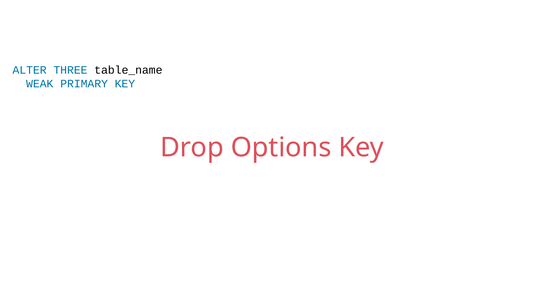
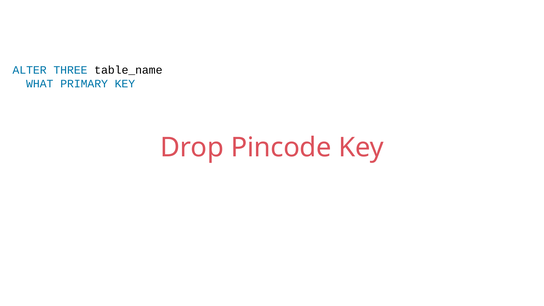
WEAK: WEAK -> WHAT
Options: Options -> Pincode
